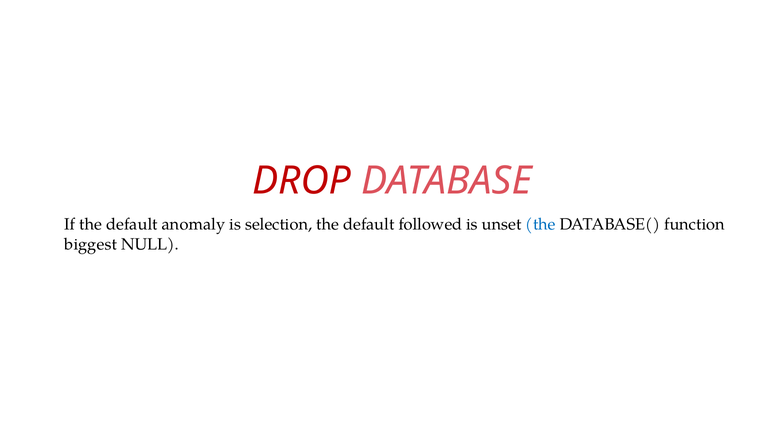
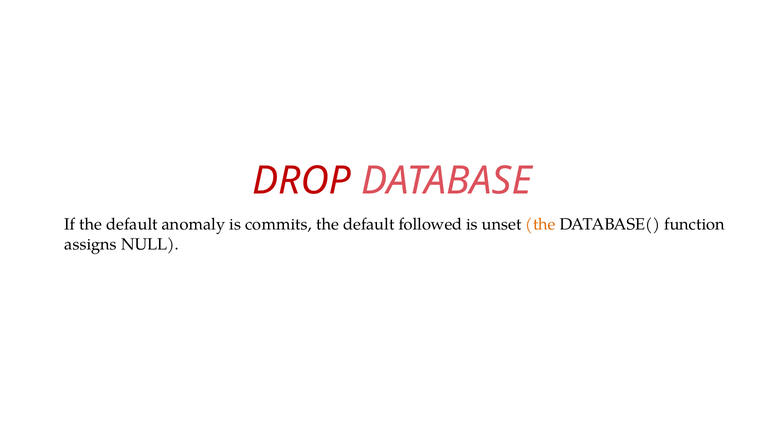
selection: selection -> commits
the at (541, 225) colour: blue -> orange
biggest: biggest -> assigns
